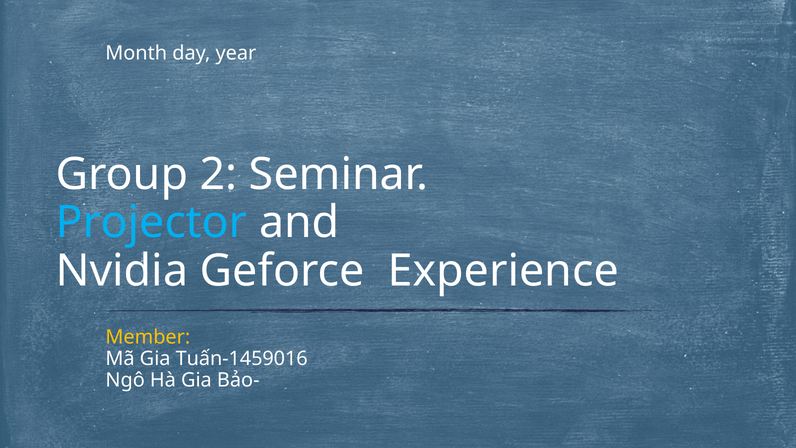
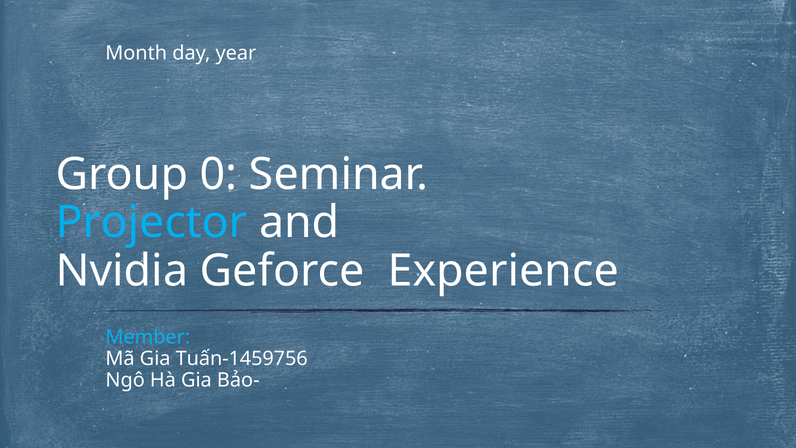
2: 2 -> 0
Member colour: yellow -> light blue
Tuấn-1459016: Tuấn-1459016 -> Tuấn-1459756
